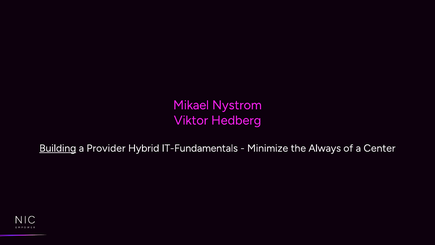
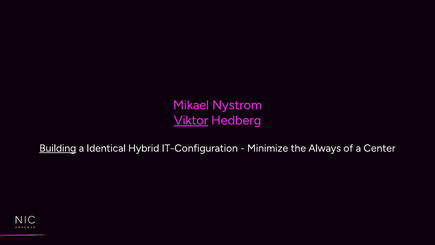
Viktor underline: none -> present
Provider: Provider -> Identical
IT-Fundamentals: IT-Fundamentals -> IT-Configuration
